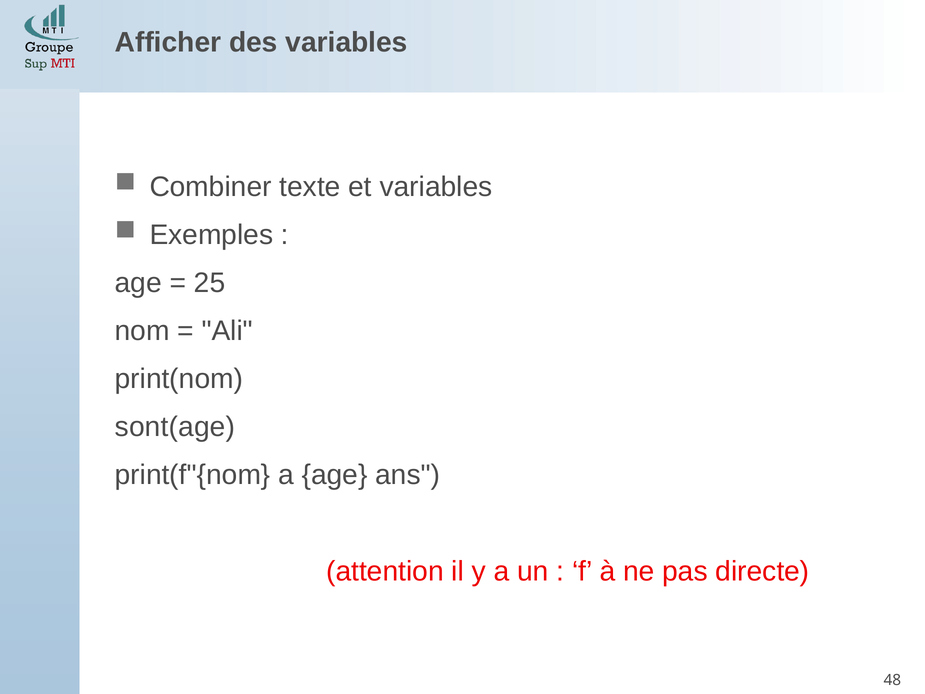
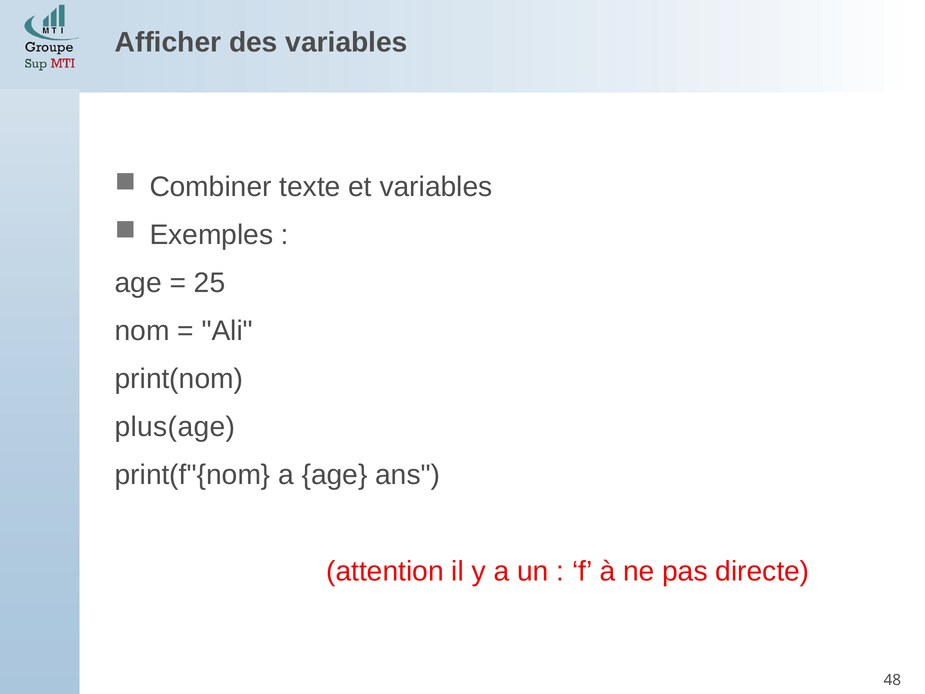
sont(age: sont(age -> plus(age
